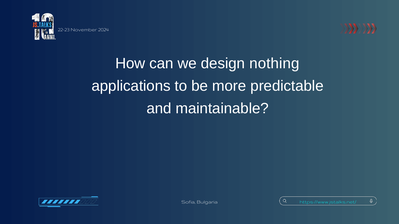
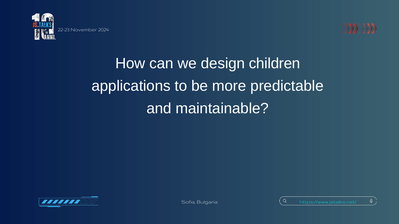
nothing: nothing -> children
